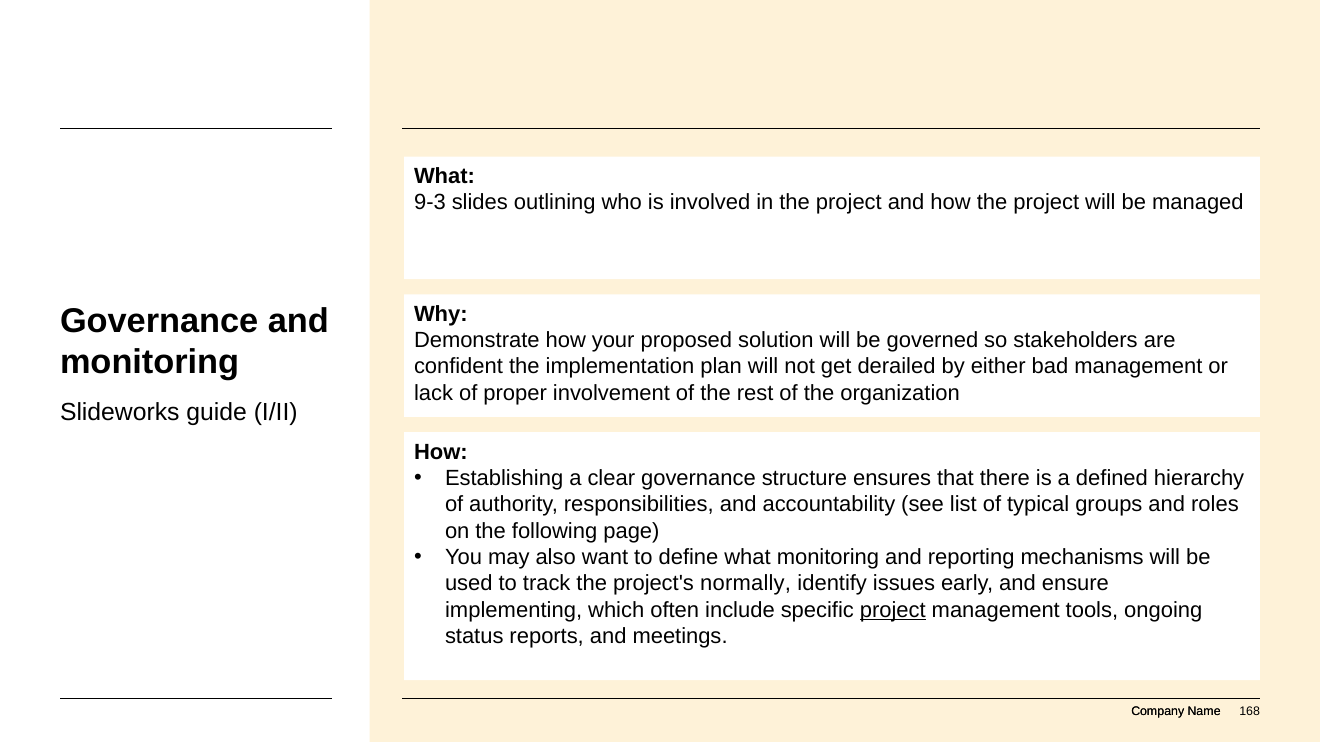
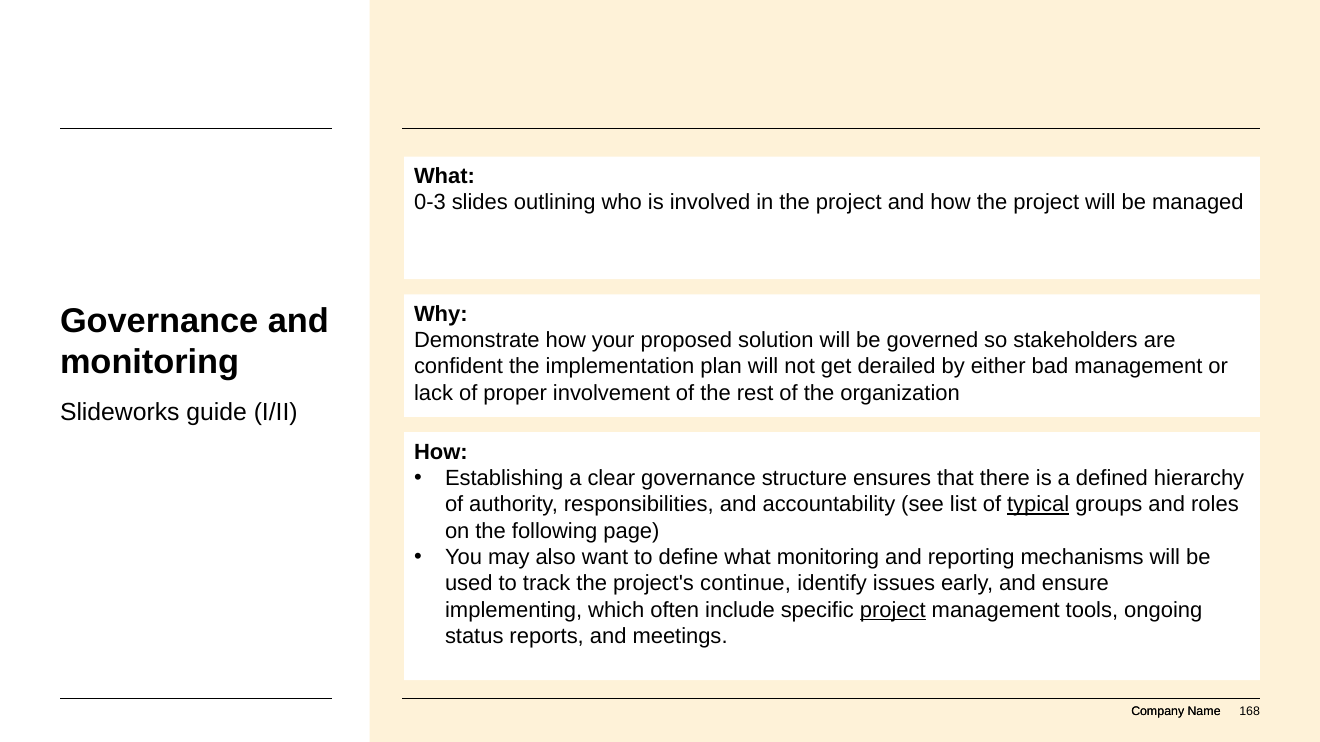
9-3: 9-3 -> 0-3
typical underline: none -> present
normally: normally -> continue
